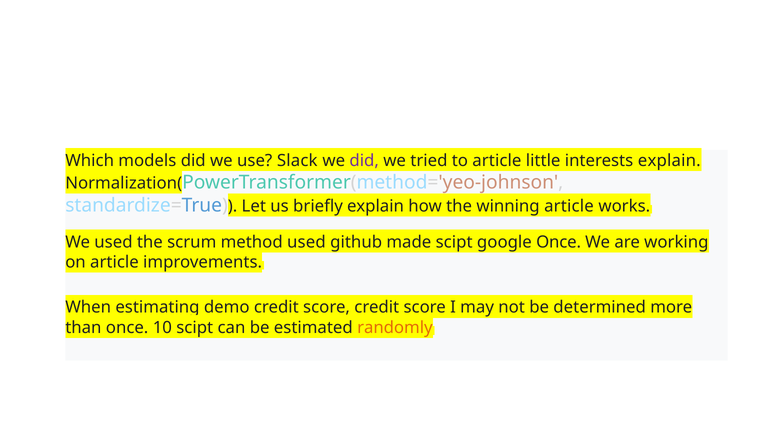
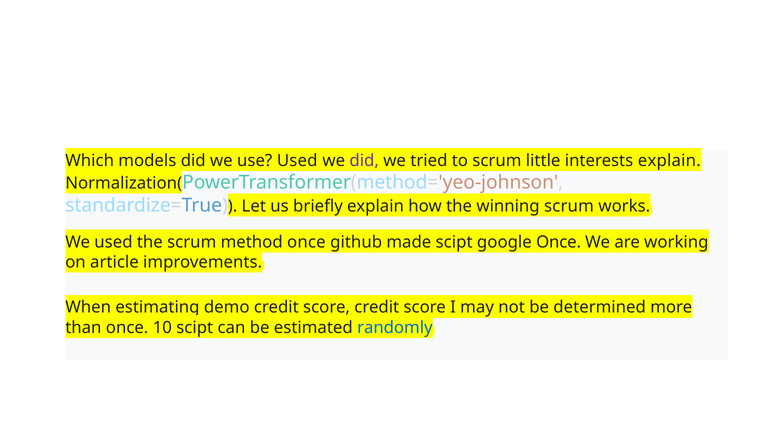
use Slack: Slack -> Used
to article: article -> scrum
winning article: article -> scrum
used at (306, 242): used -> once
randomly colour: orange -> blue
